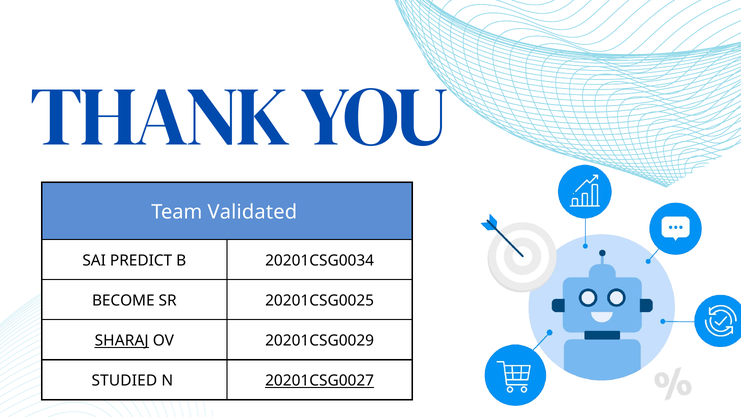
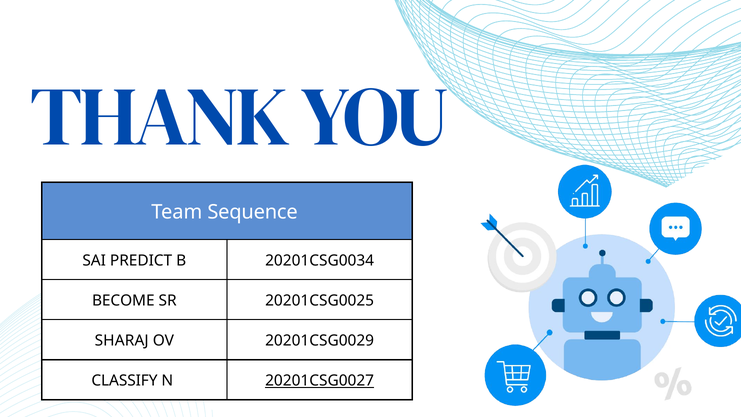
Validated: Validated -> Sequence
SHARAJ underline: present -> none
STUDIED: STUDIED -> CLASSIFY
